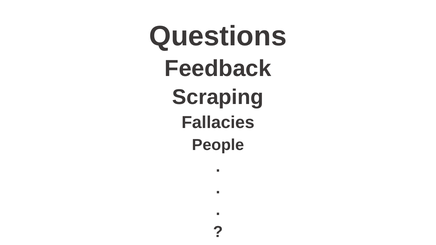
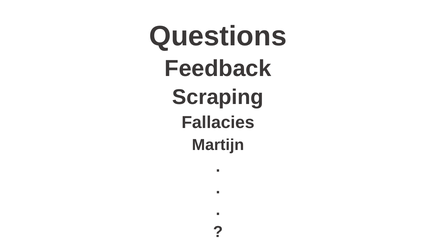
People: People -> Martijn
